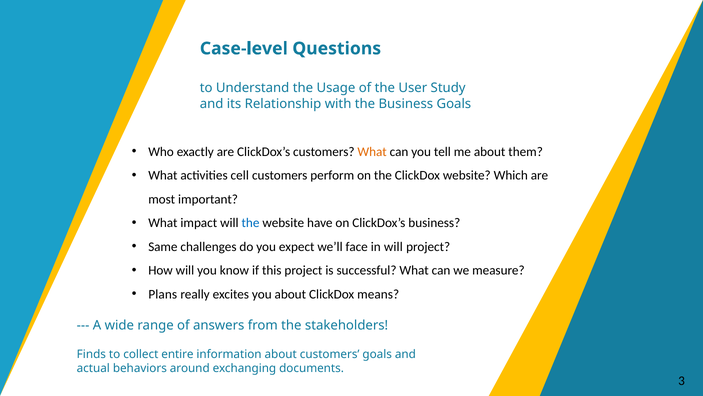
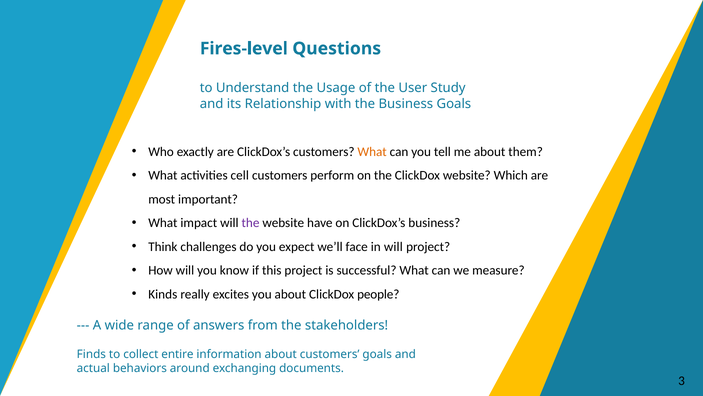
Case-level: Case-level -> Fires-level
the at (250, 223) colour: blue -> purple
Same: Same -> Think
Plans: Plans -> Kinds
means: means -> people
